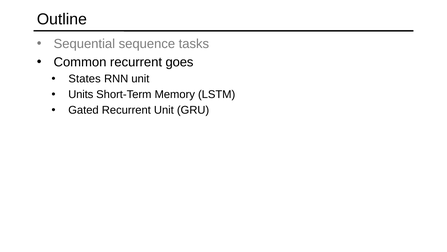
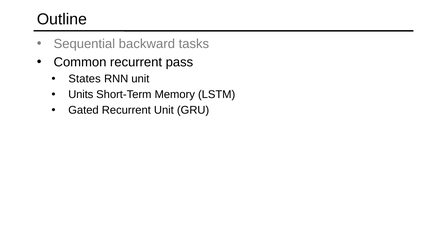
sequence: sequence -> backward
goes: goes -> pass
